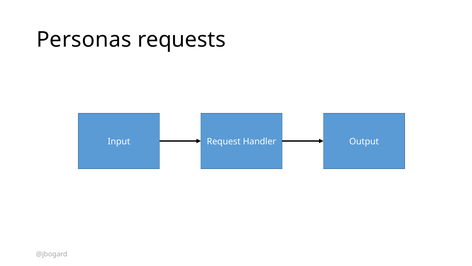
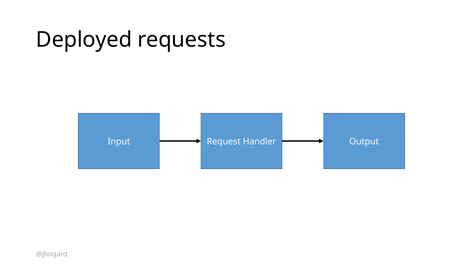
Personas: Personas -> Deployed
